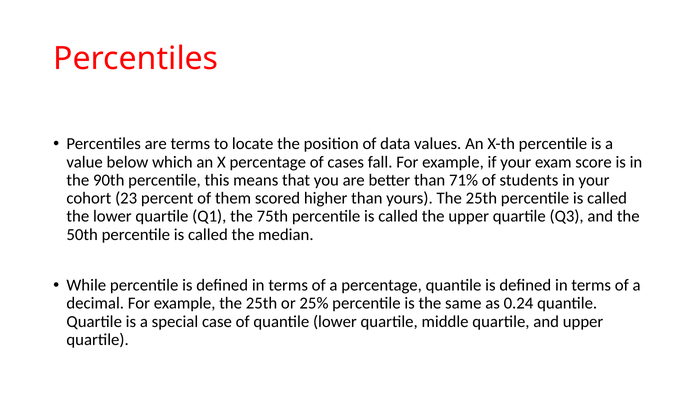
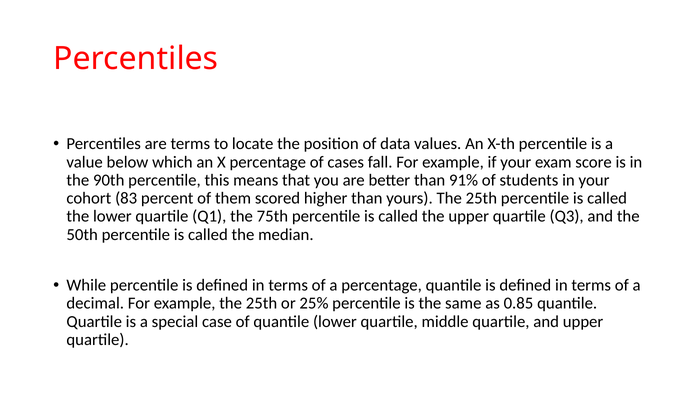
71%: 71% -> 91%
23: 23 -> 83
0.24: 0.24 -> 0.85
